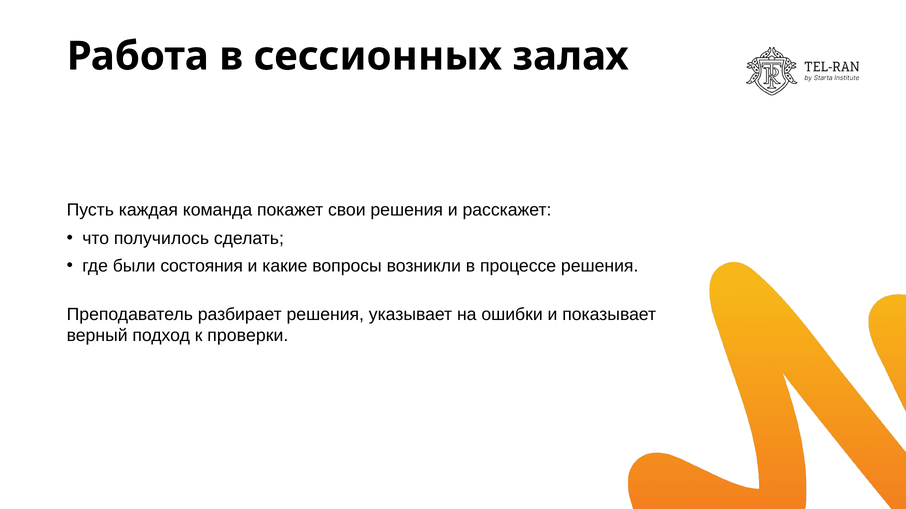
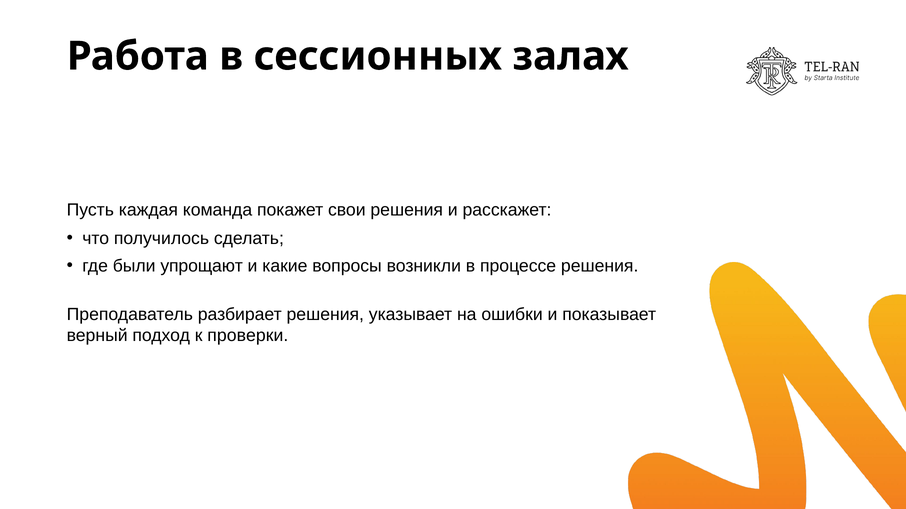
состояния: состояния -> упрощают
